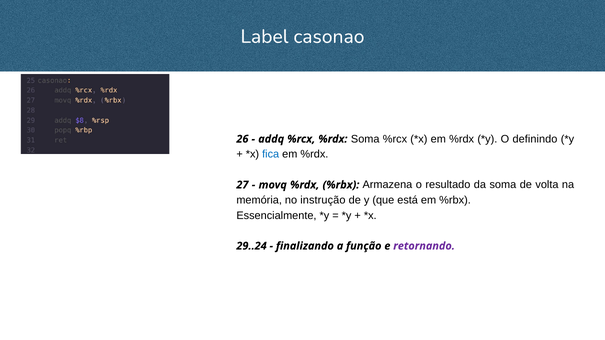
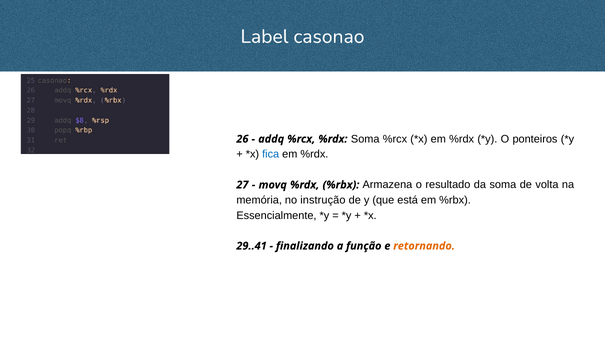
definindo: definindo -> ponteiros
29..24: 29..24 -> 29..41
retornando colour: purple -> orange
